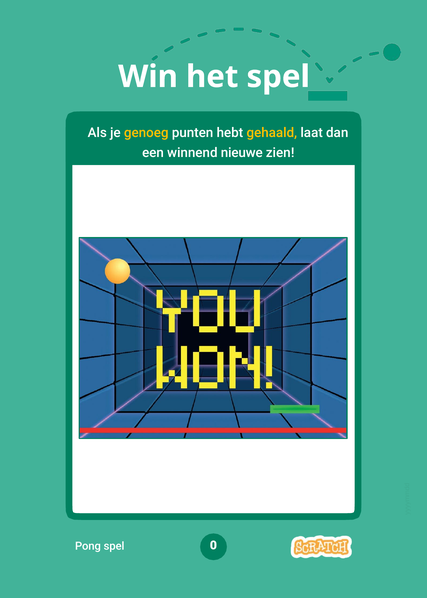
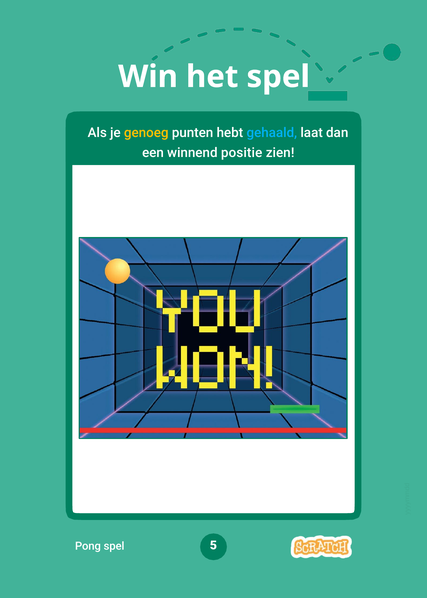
gehaald colour: yellow -> light blue
nieuwe: nieuwe -> positie
0: 0 -> 5
